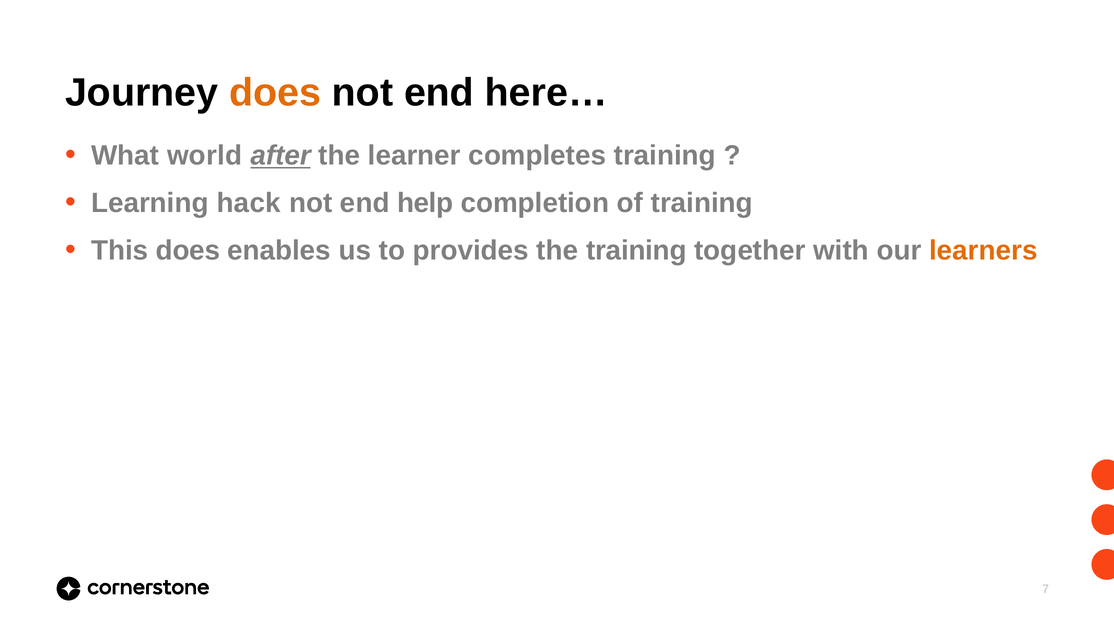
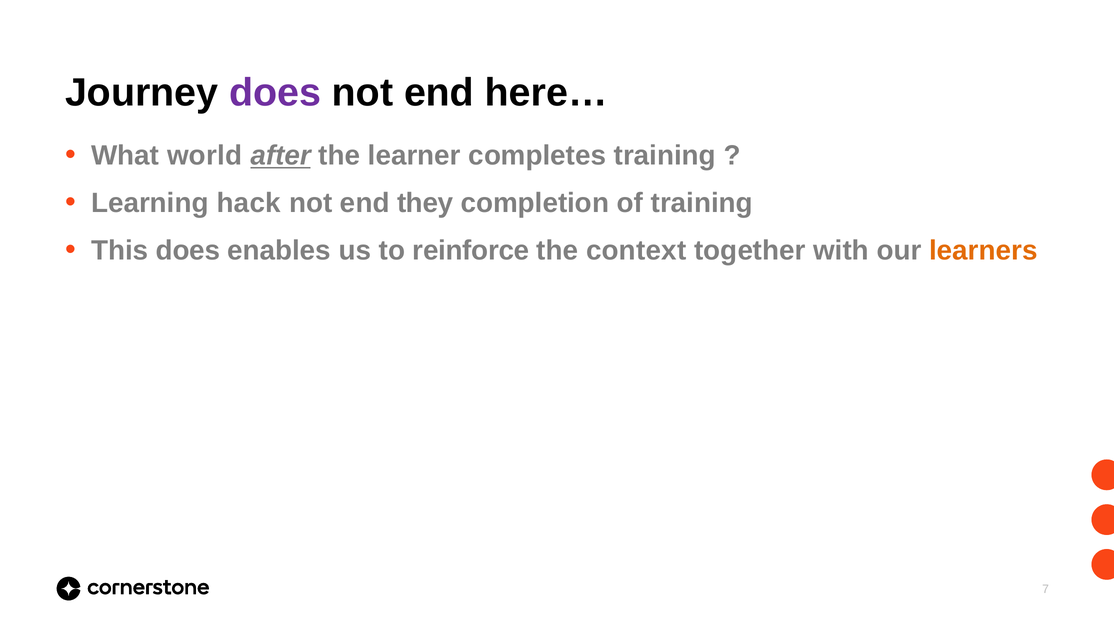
does at (275, 93) colour: orange -> purple
help: help -> they
provides: provides -> reinforce
the training: training -> context
